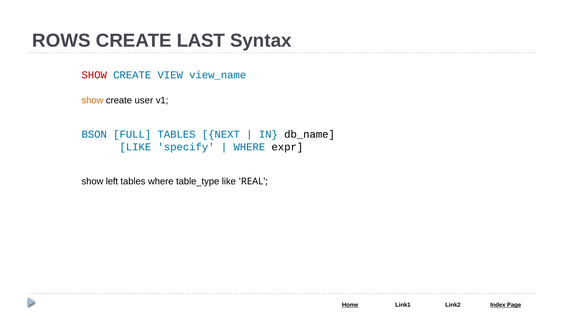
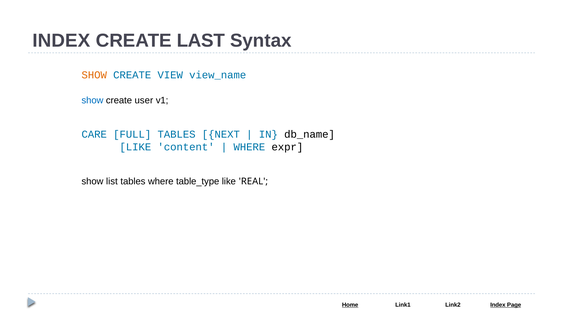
ROWS at (61, 40): ROWS -> INDEX
SHOW at (94, 75) colour: red -> orange
show at (92, 100) colour: orange -> blue
BSON: BSON -> CARE
specify: specify -> content
left: left -> list
